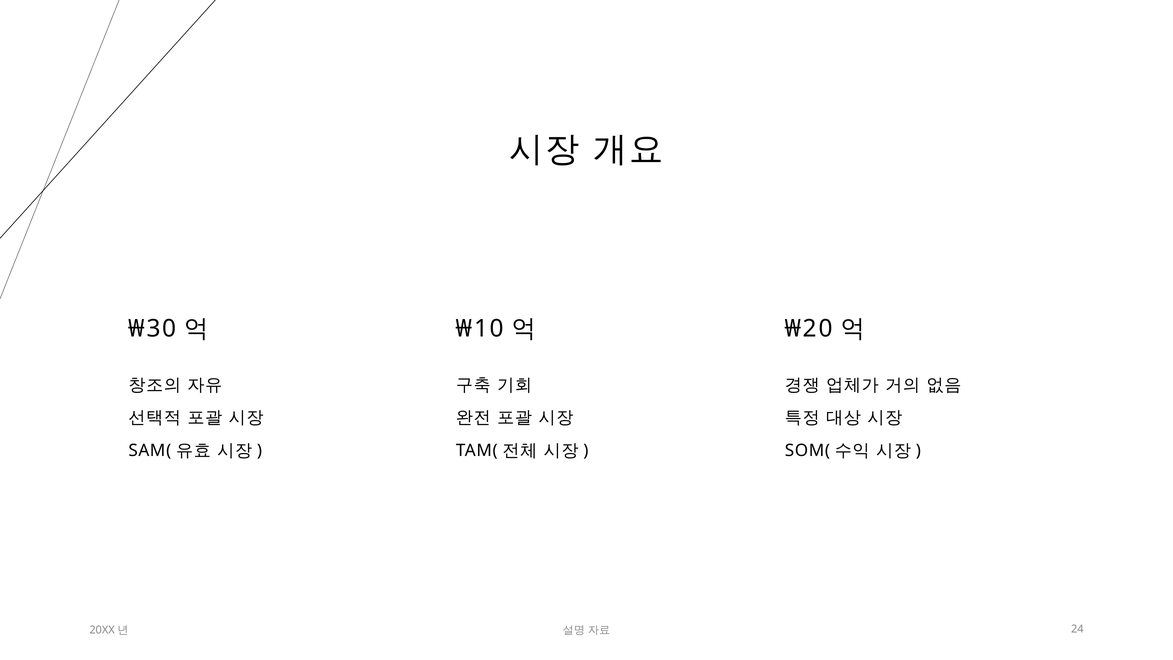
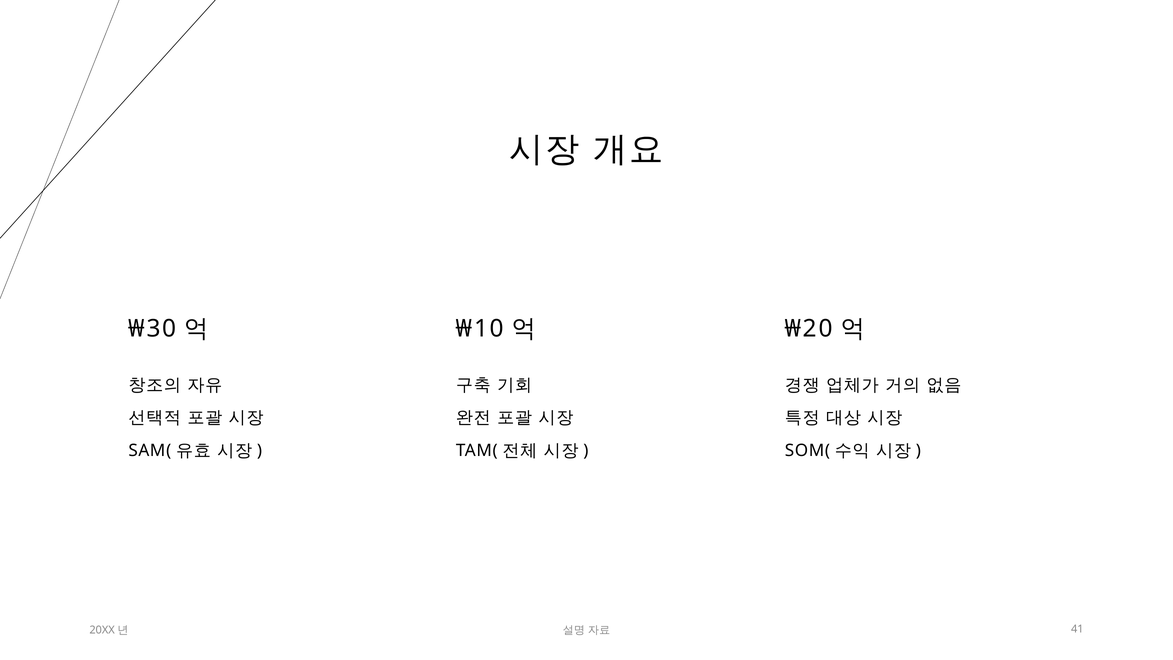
24: 24 -> 41
